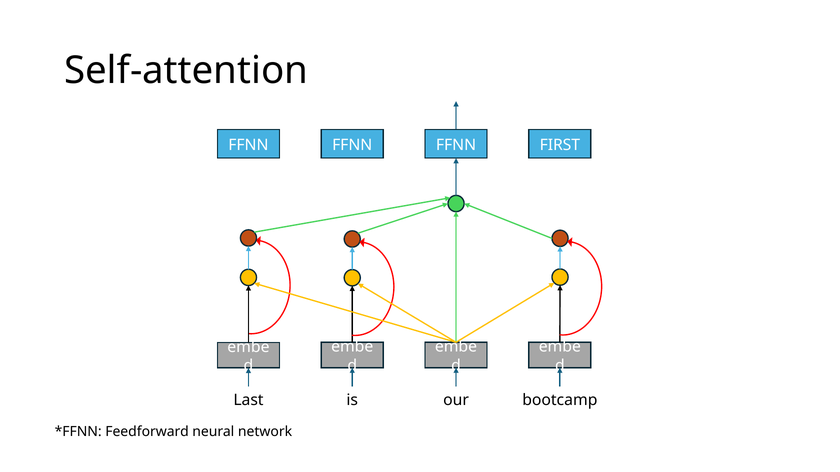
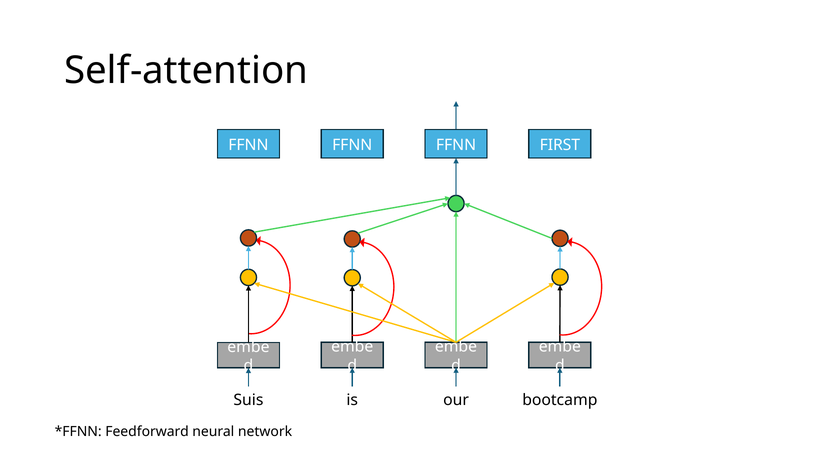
Last: Last -> Suis
